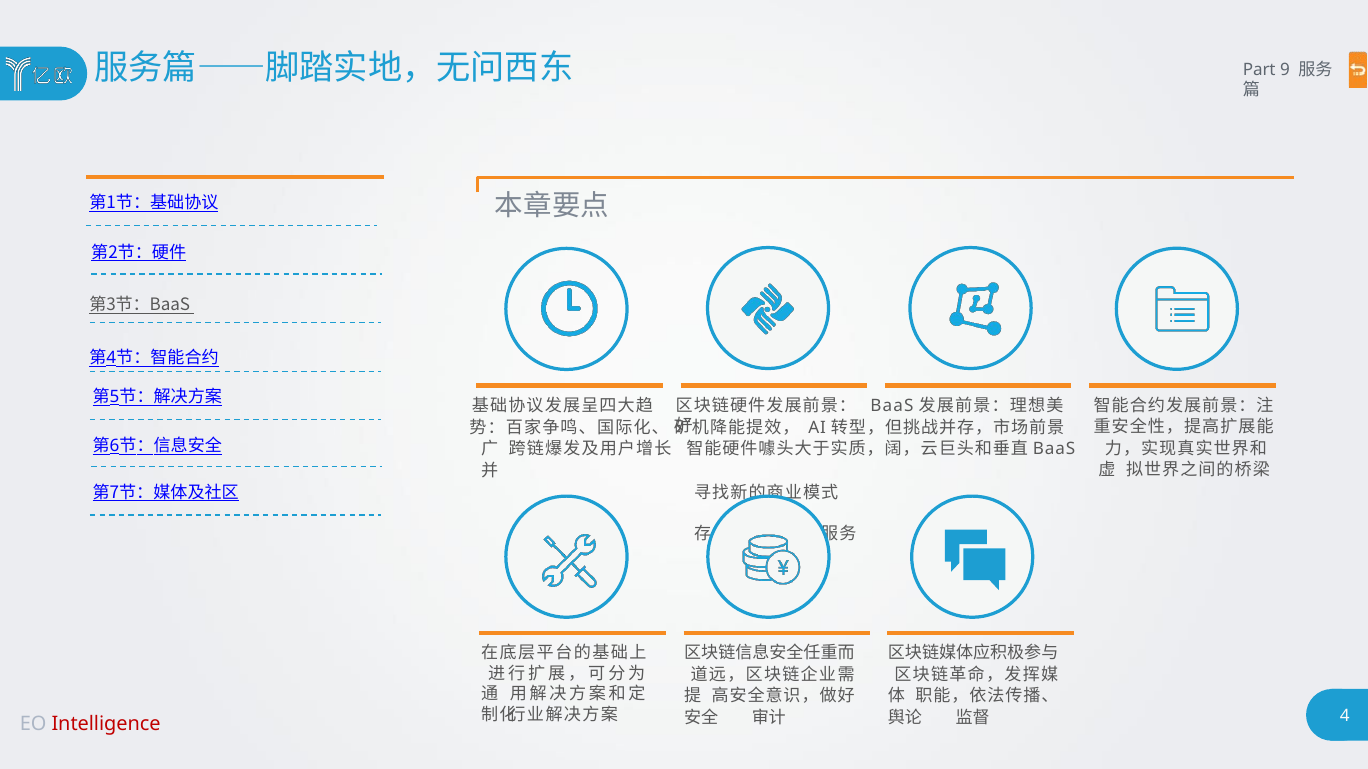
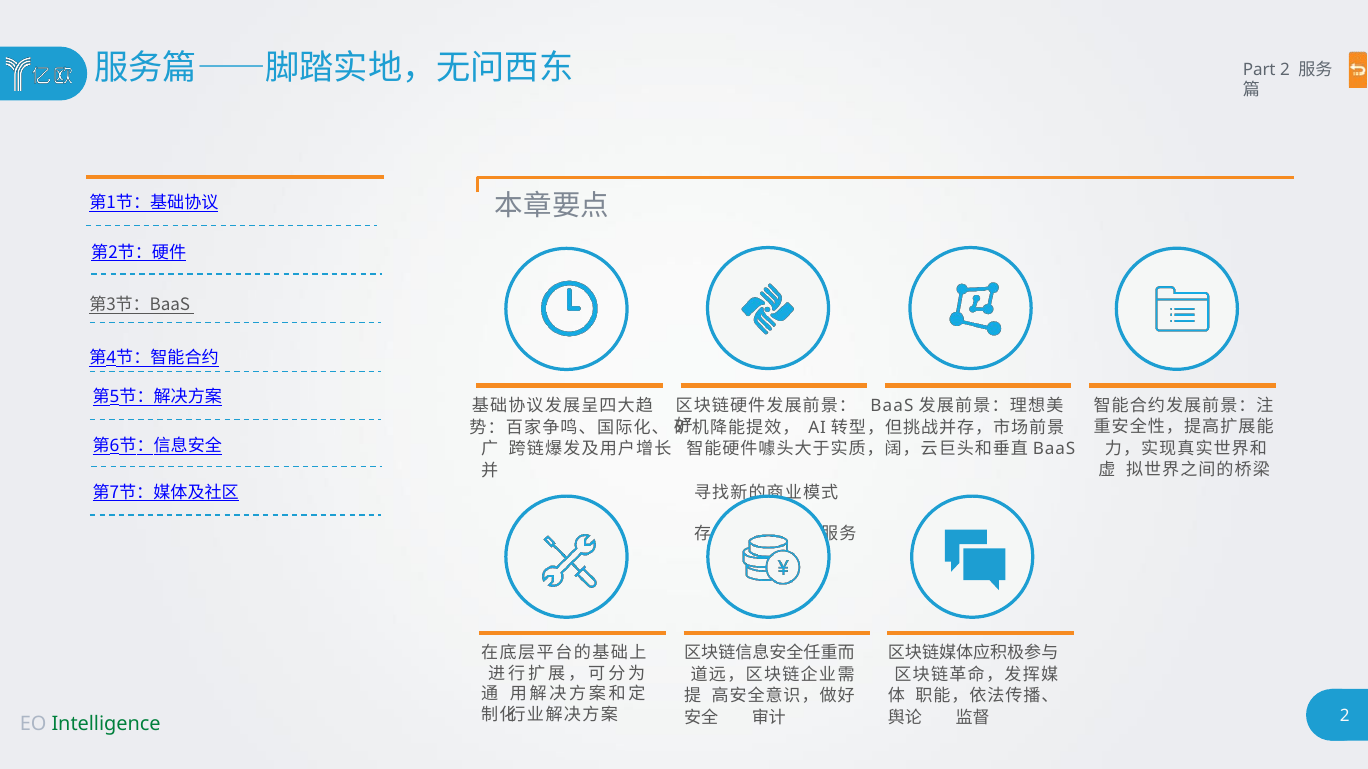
Part 9: 9 -> 2
4 at (1345, 716): 4 -> 2
Intelligence colour: red -> green
